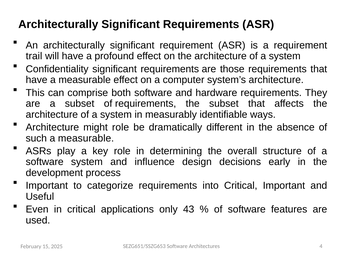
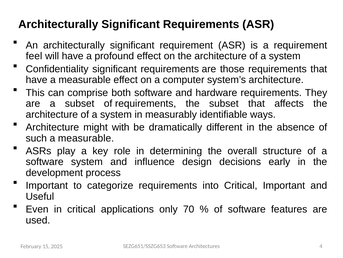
trail: trail -> feel
might role: role -> with
43: 43 -> 70
